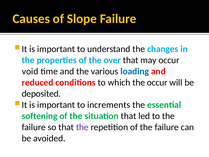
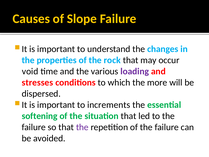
over: over -> rock
loading colour: blue -> purple
reduced: reduced -> stresses
the occur: occur -> more
deposited: deposited -> dispersed
